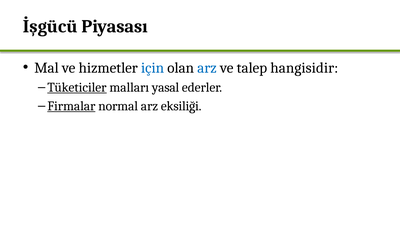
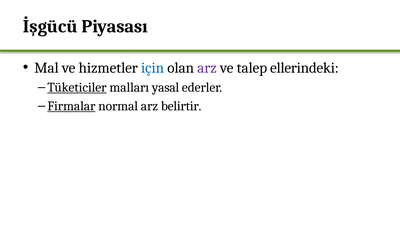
arz at (207, 68) colour: blue -> purple
hangisidir: hangisidir -> ellerindeki
eksiliği: eksiliği -> belirtir
